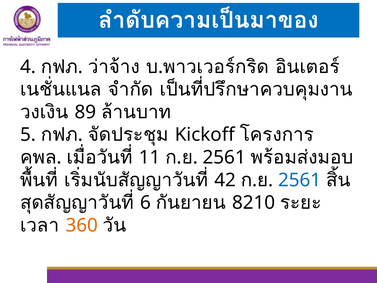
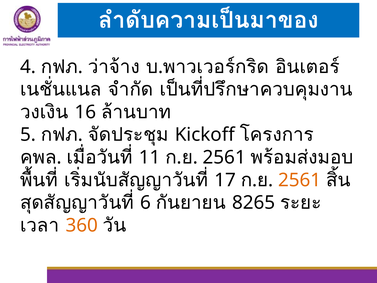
89: 89 -> 16
42: 42 -> 17
2561 at (300, 180) colour: blue -> orange
8210: 8210 -> 8265
